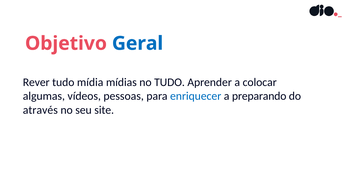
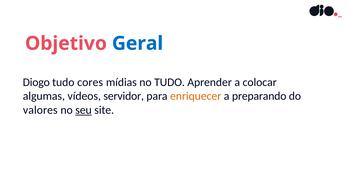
Rever: Rever -> Diogo
mídia: mídia -> cores
pessoas: pessoas -> servidor
enriquecer colour: blue -> orange
através: através -> valores
seu underline: none -> present
